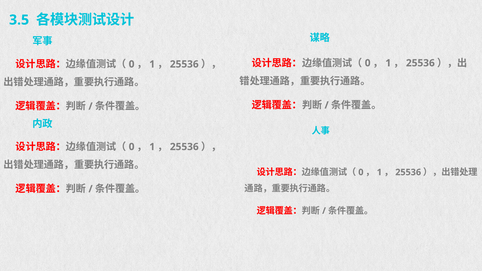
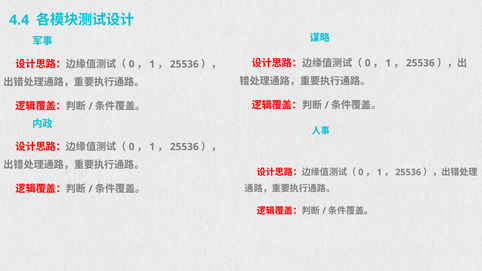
3.5: 3.5 -> 4.4
